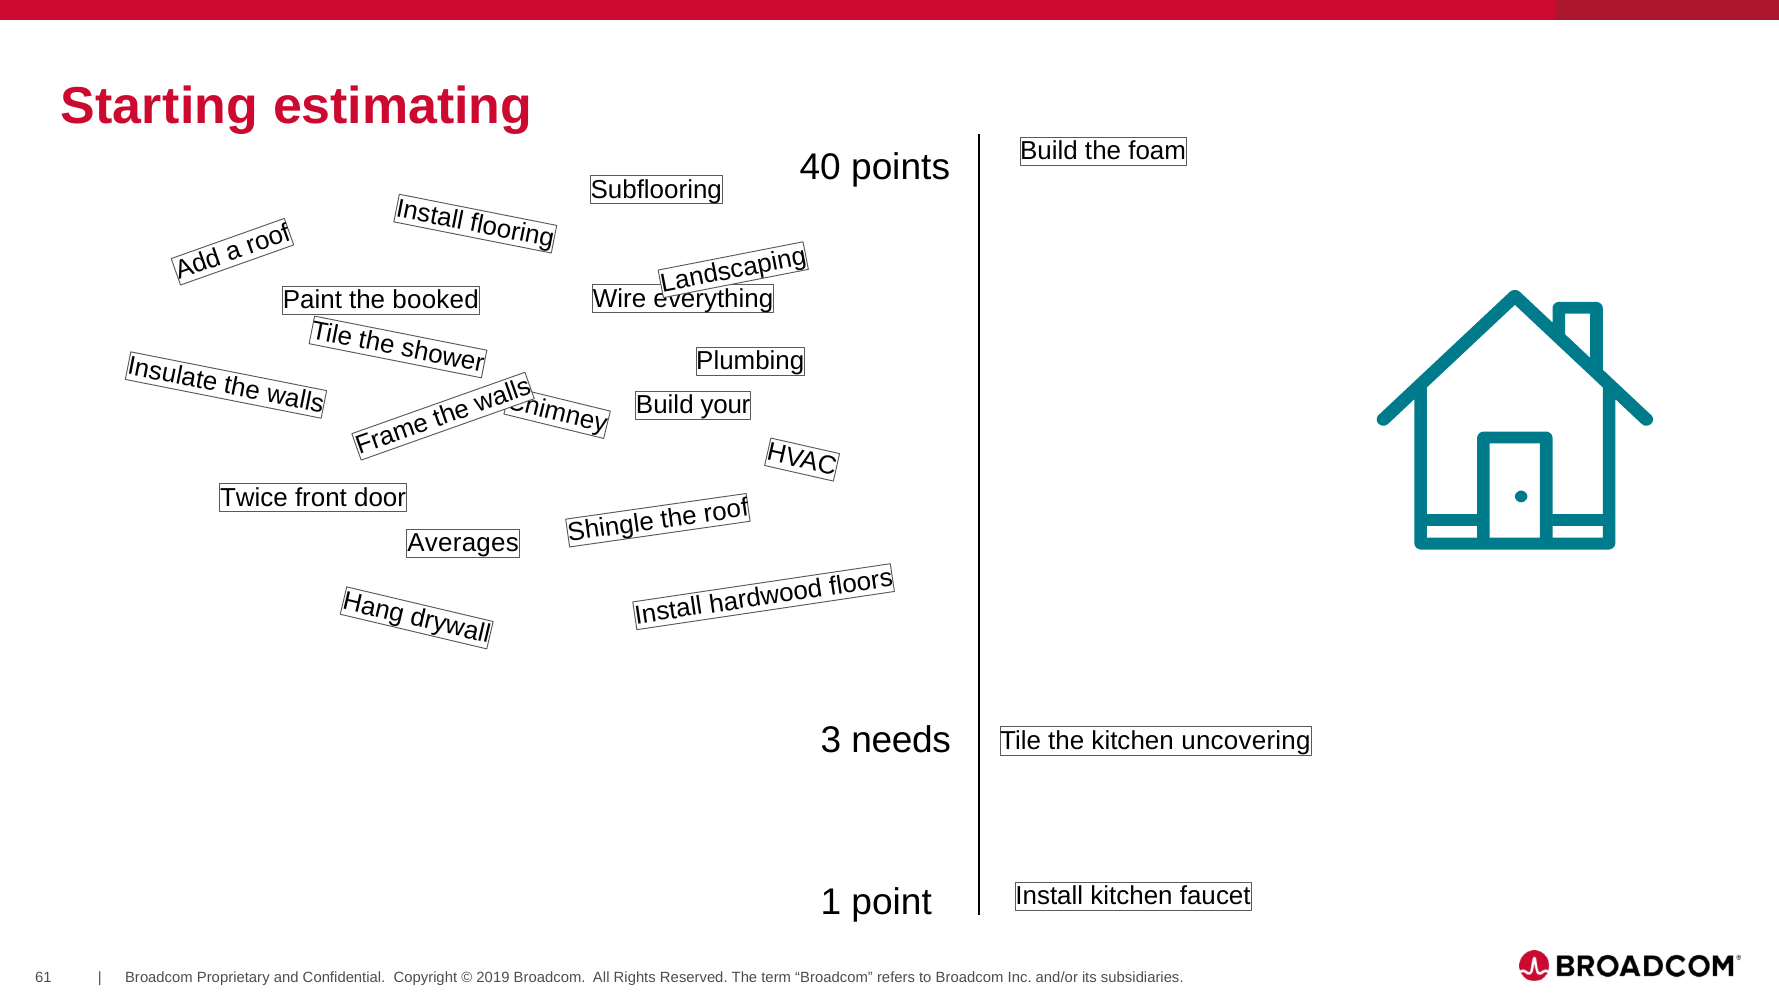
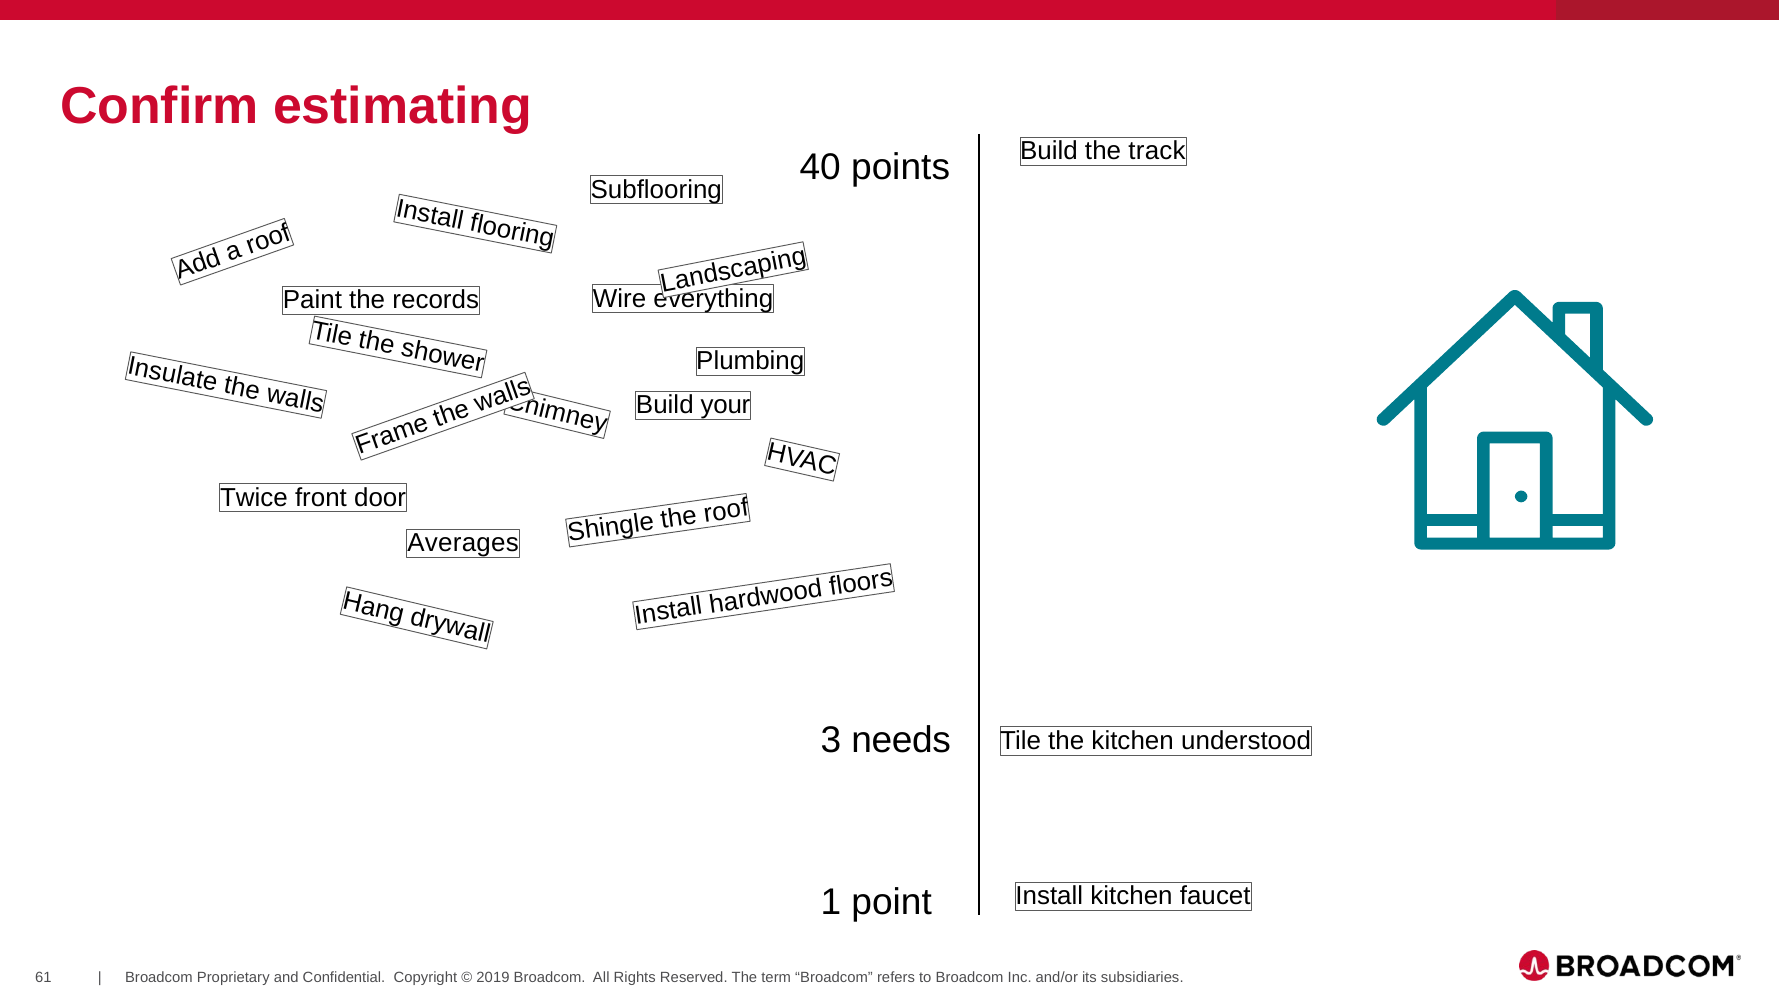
Starting: Starting -> Confirm
foam: foam -> track
booked: booked -> records
uncovering: uncovering -> understood
